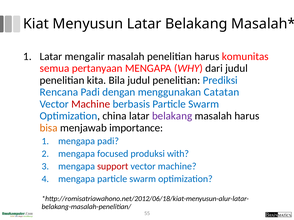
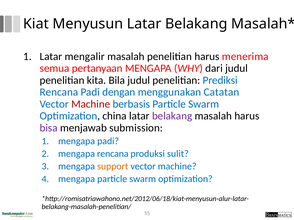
komunitas: komunitas -> menerima
bisa colour: orange -> purple
importance: importance -> submission
mengapa focused: focused -> rencana
with: with -> sulit
support colour: red -> orange
